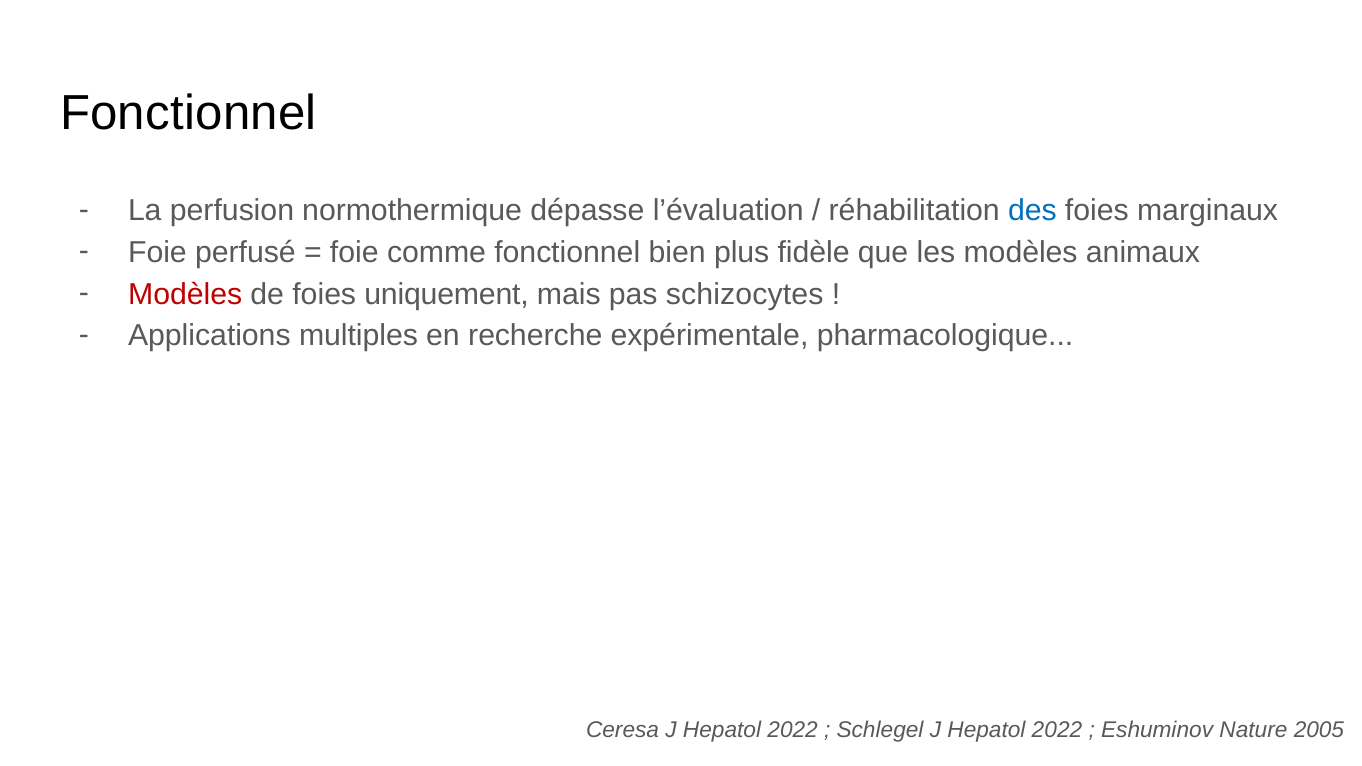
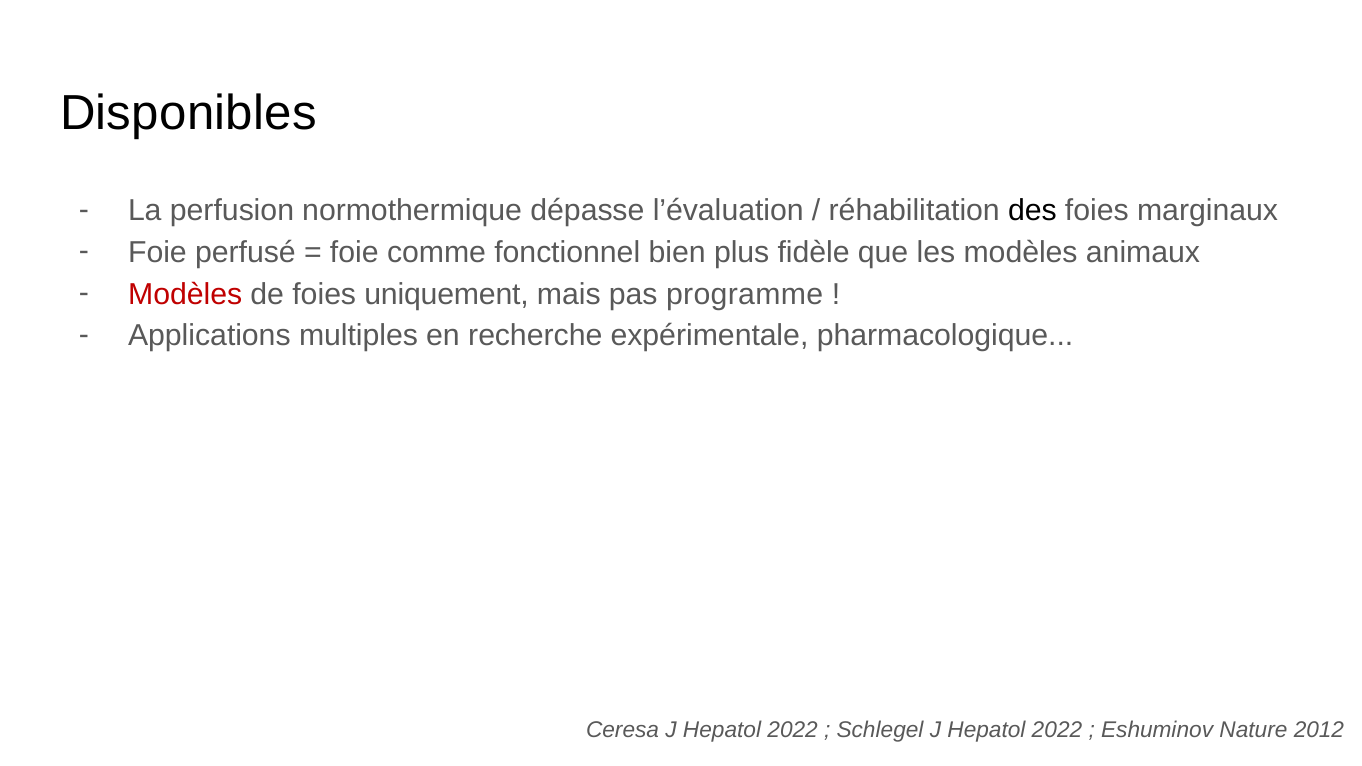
Fonctionnel at (188, 113): Fonctionnel -> Disponibles
des colour: blue -> black
schizocytes: schizocytes -> programme
2005: 2005 -> 2012
